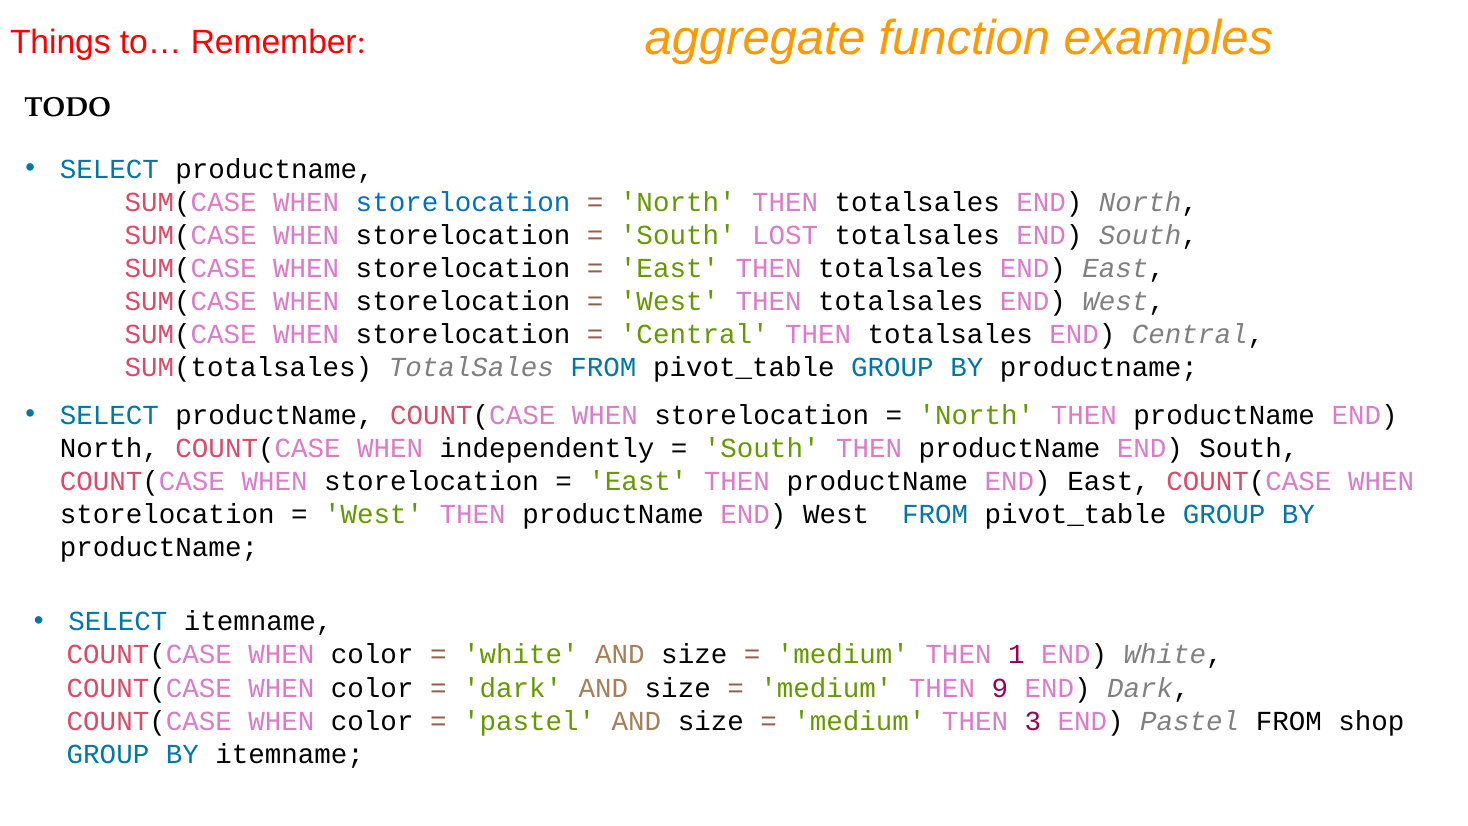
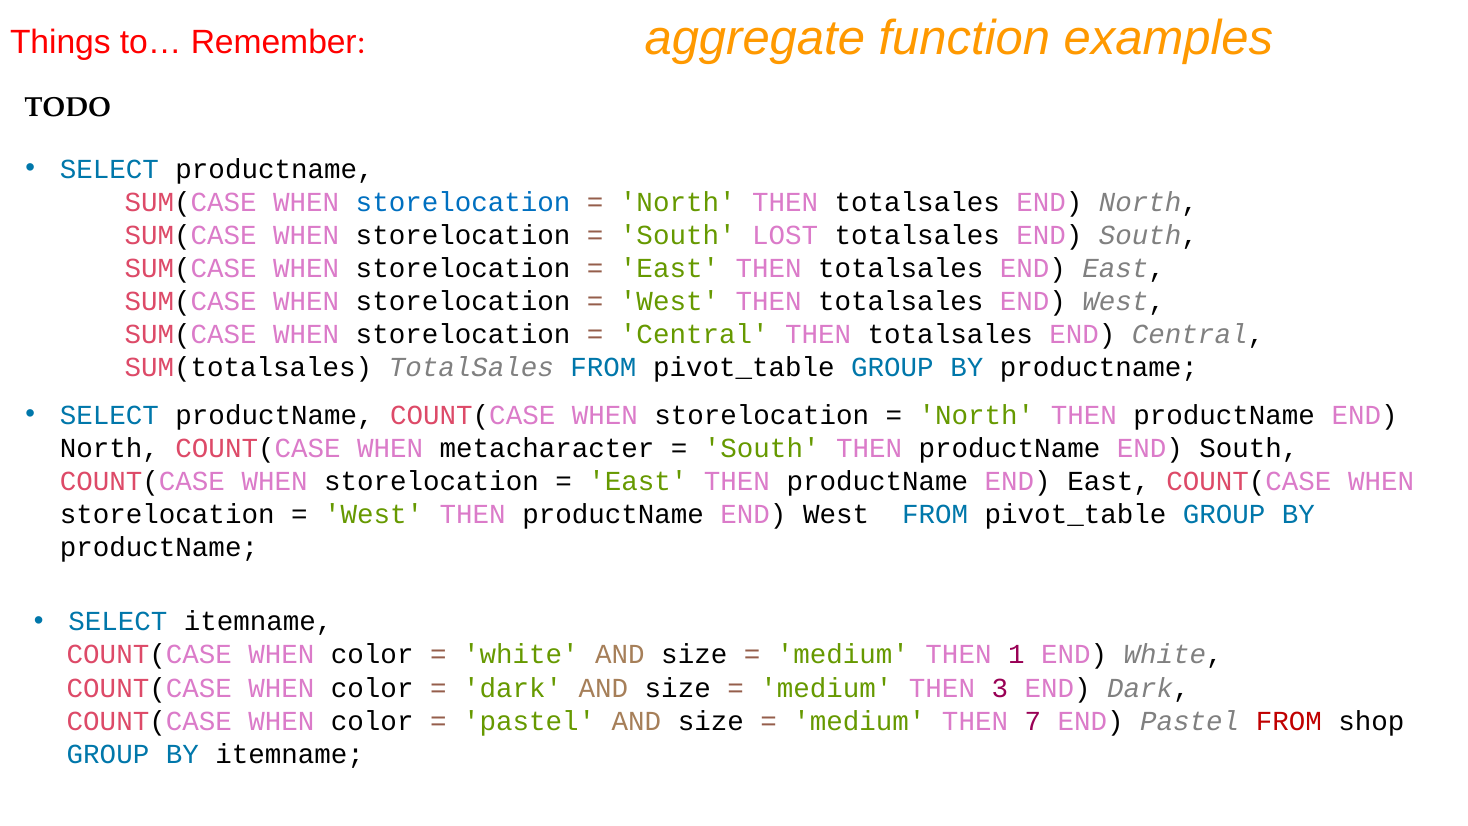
independently: independently -> metacharacter
9: 9 -> 3
3: 3 -> 7
FROM at (1289, 721) colour: black -> red
